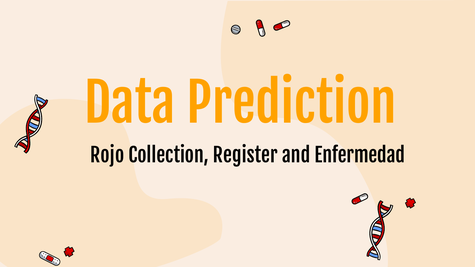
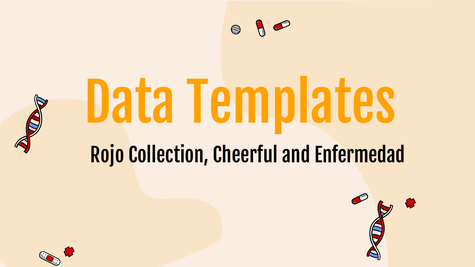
Prediction: Prediction -> Templates
Register: Register -> Cheerful
